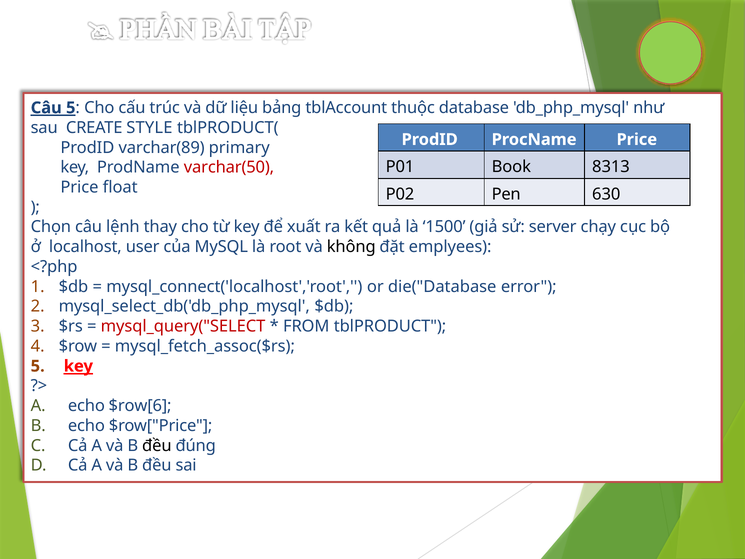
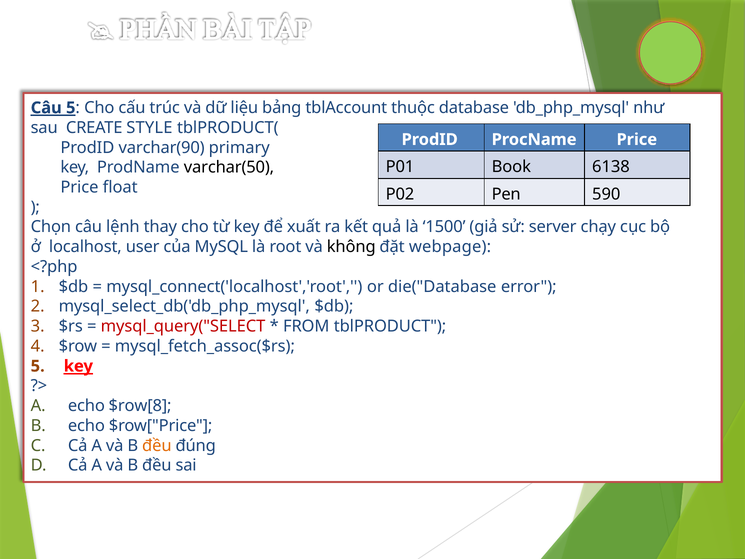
varchar(89: varchar(89 -> varchar(90
8313: 8313 -> 6138
varchar(50 colour: red -> black
630: 630 -> 590
emplyees: emplyees -> webpage
$row[6: $row[6 -> $row[8
đều at (157, 445) colour: black -> orange
